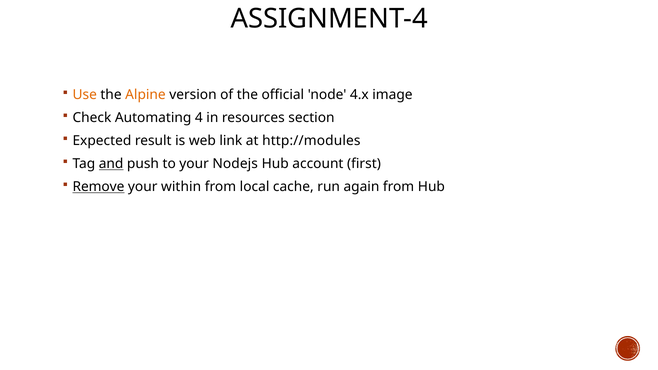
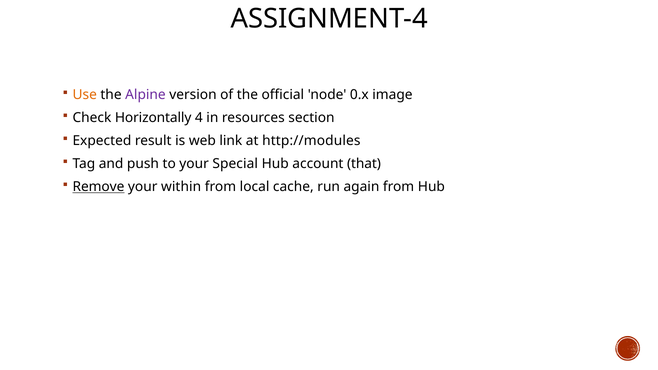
Alpine colour: orange -> purple
4.x: 4.x -> 0.x
Automating: Automating -> Horizontally
and underline: present -> none
Nodejs: Nodejs -> Special
first: first -> that
